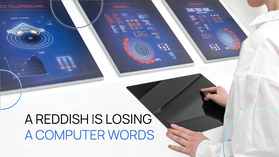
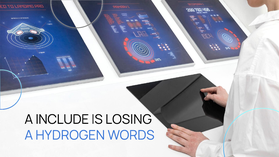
REDDISH: REDDISH -> INCLUDE
COMPUTER: COMPUTER -> HYDROGEN
